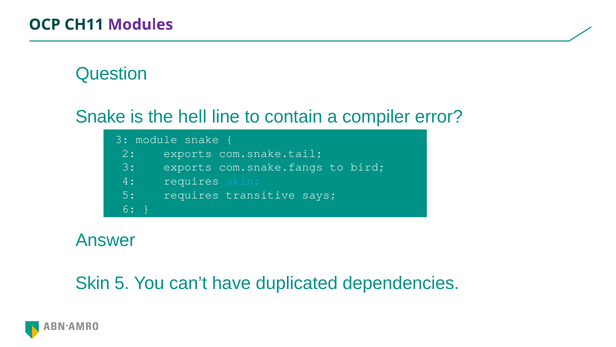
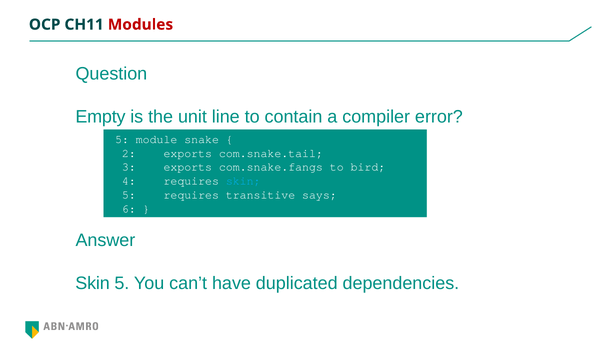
Modules colour: purple -> red
Snake at (100, 117): Snake -> Empty
hell: hell -> unit
3 at (122, 139): 3 -> 5
